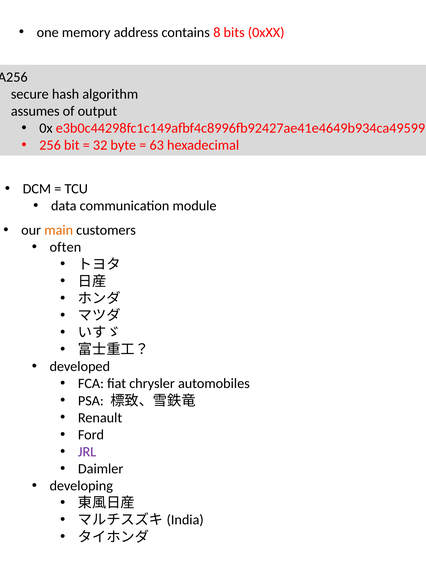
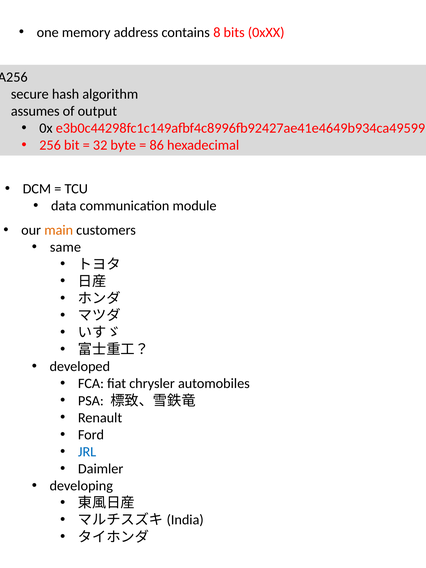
63: 63 -> 86
often: often -> same
JRL colour: purple -> blue
